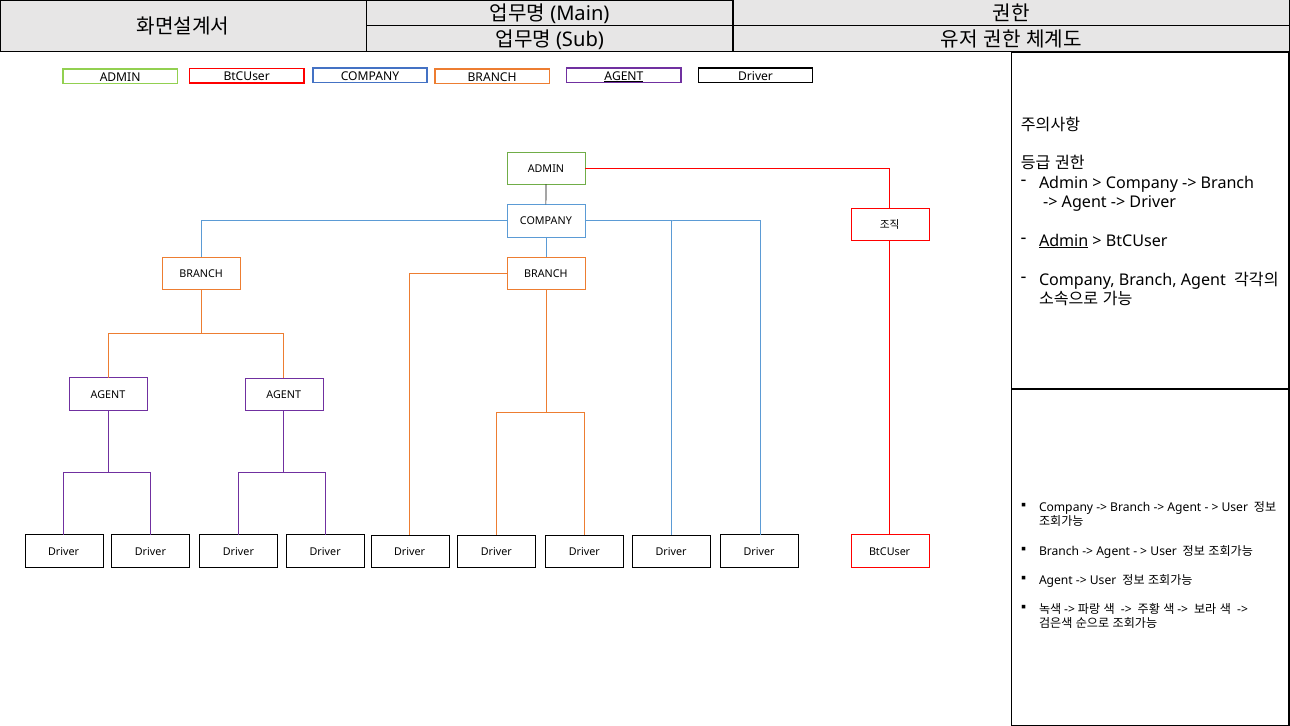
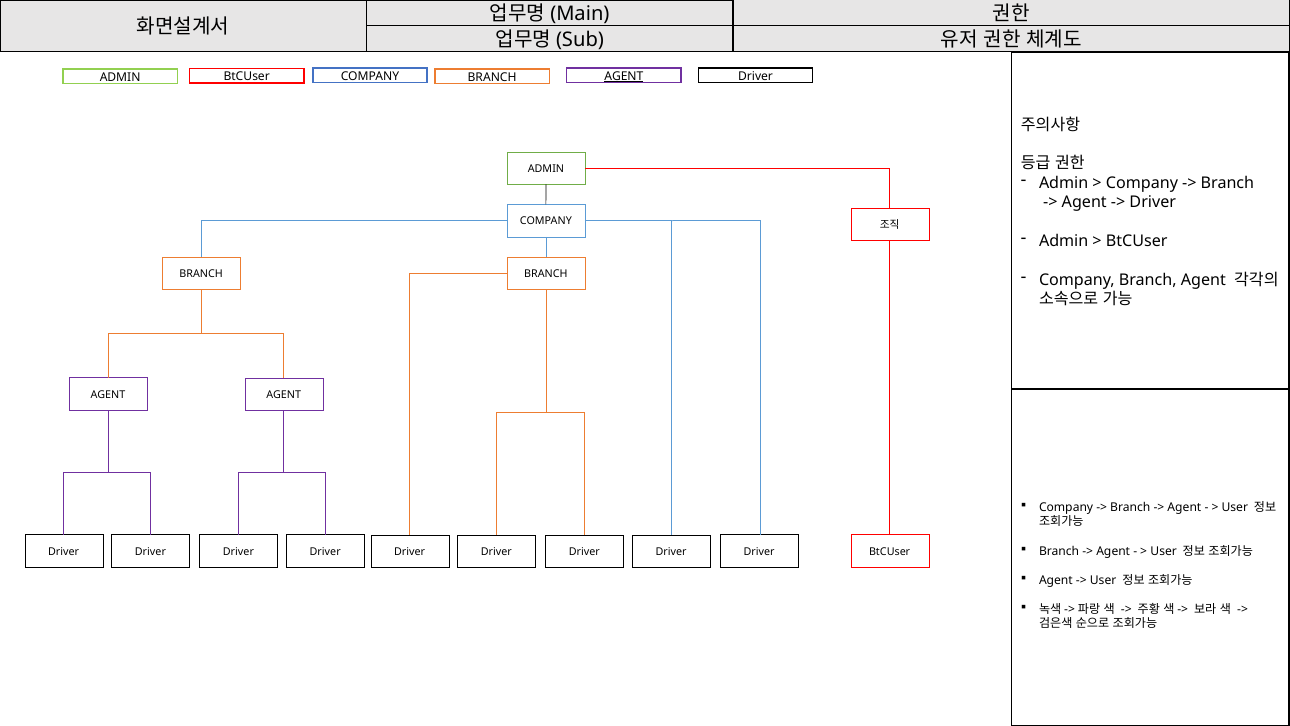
Admin at (1064, 241) underline: present -> none
